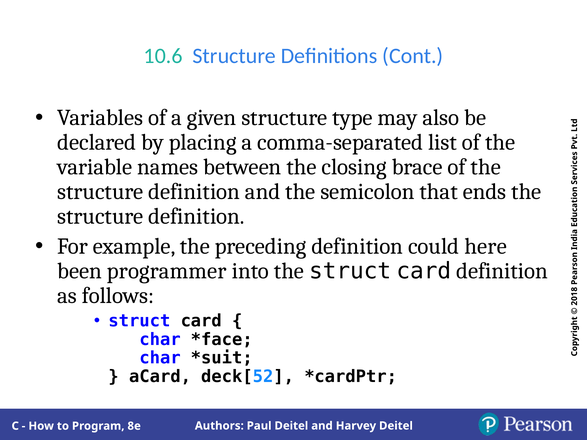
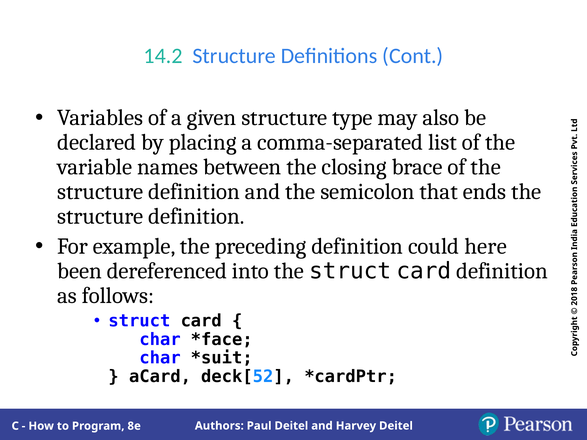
10.6: 10.6 -> 14.2
programmer: programmer -> dereferenced
